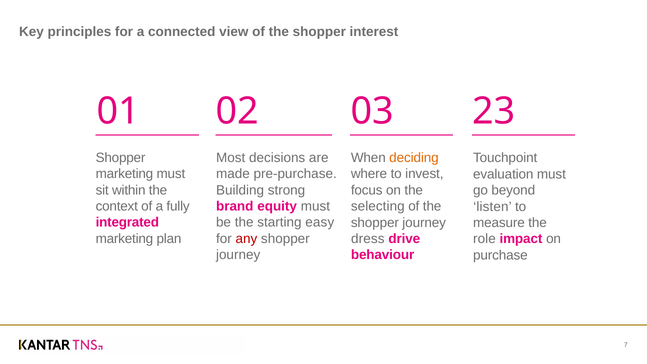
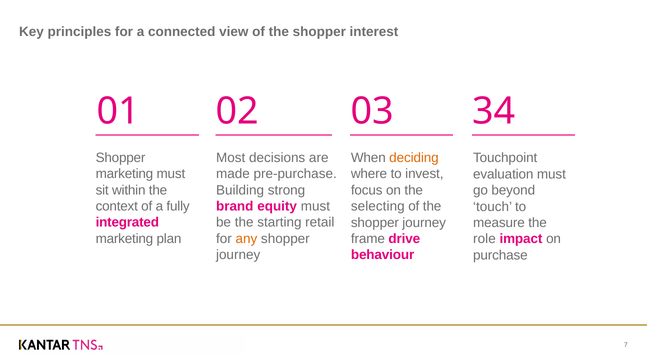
23: 23 -> 34
listen: listen -> touch
easy: easy -> retail
any colour: red -> orange
dress: dress -> frame
